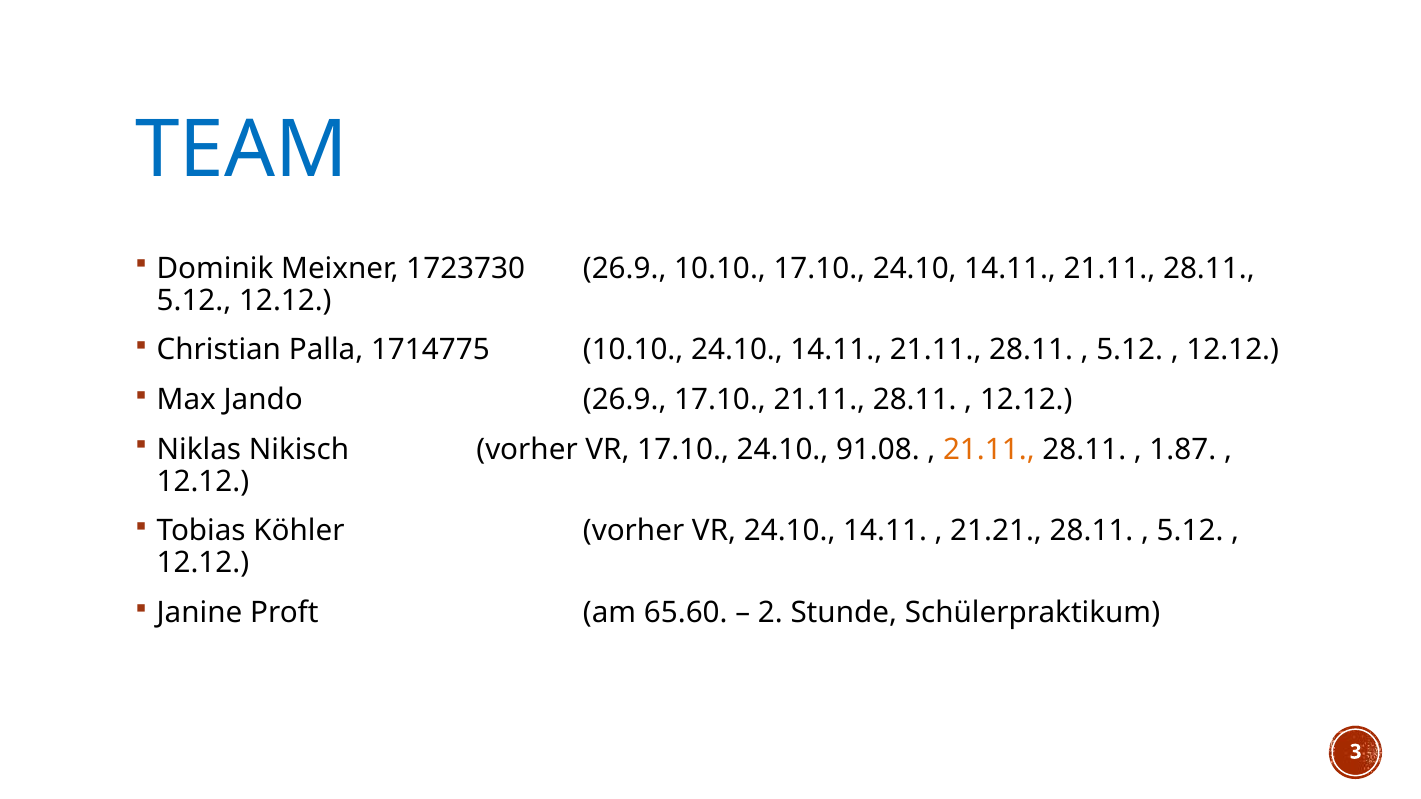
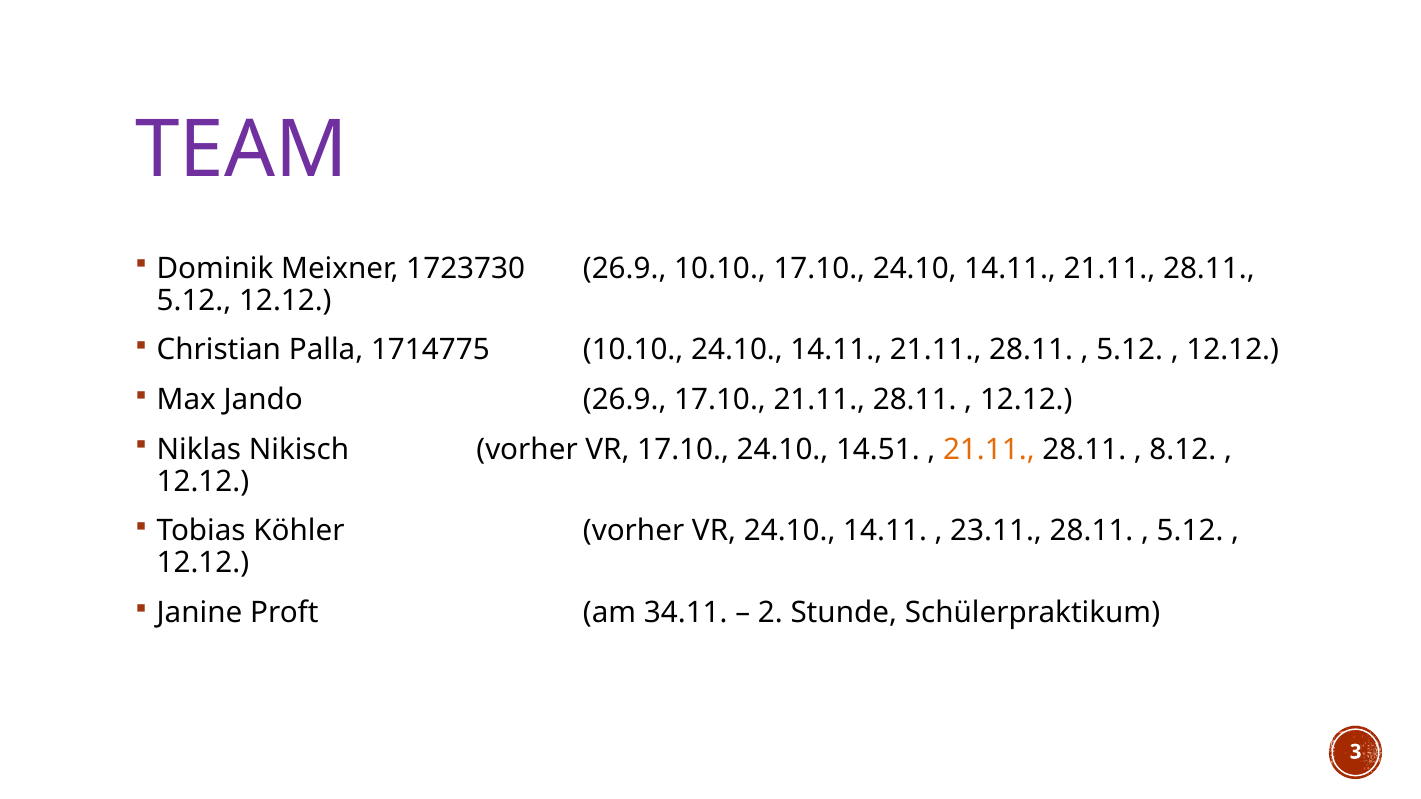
TEAM colour: blue -> purple
91.08: 91.08 -> 14.51
1.87: 1.87 -> 8.12
21.21: 21.21 -> 23.11
65.60: 65.60 -> 34.11
